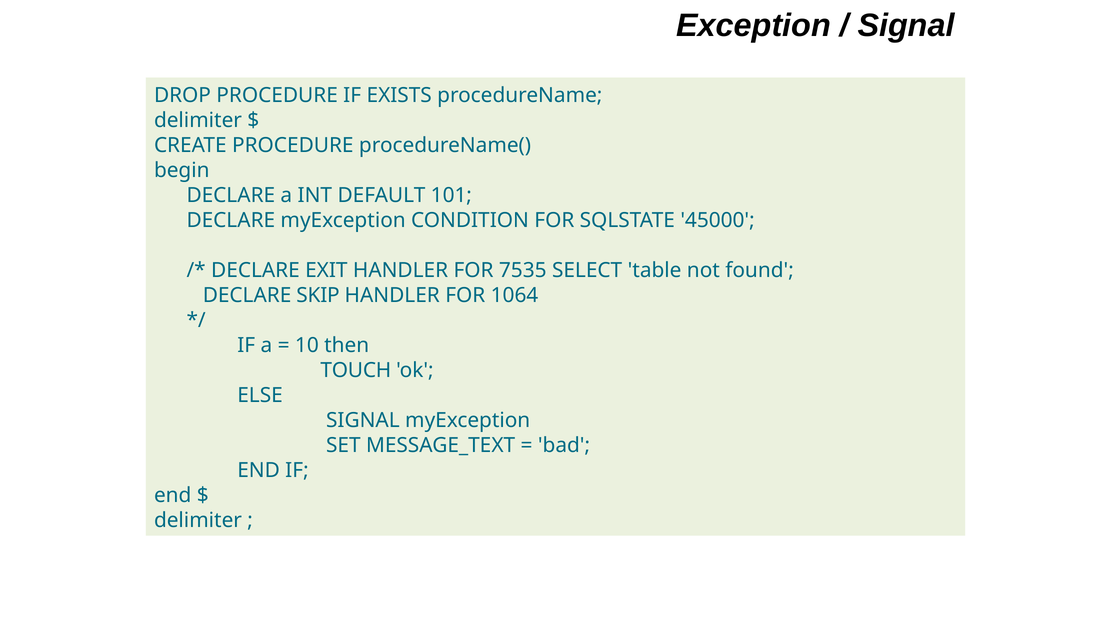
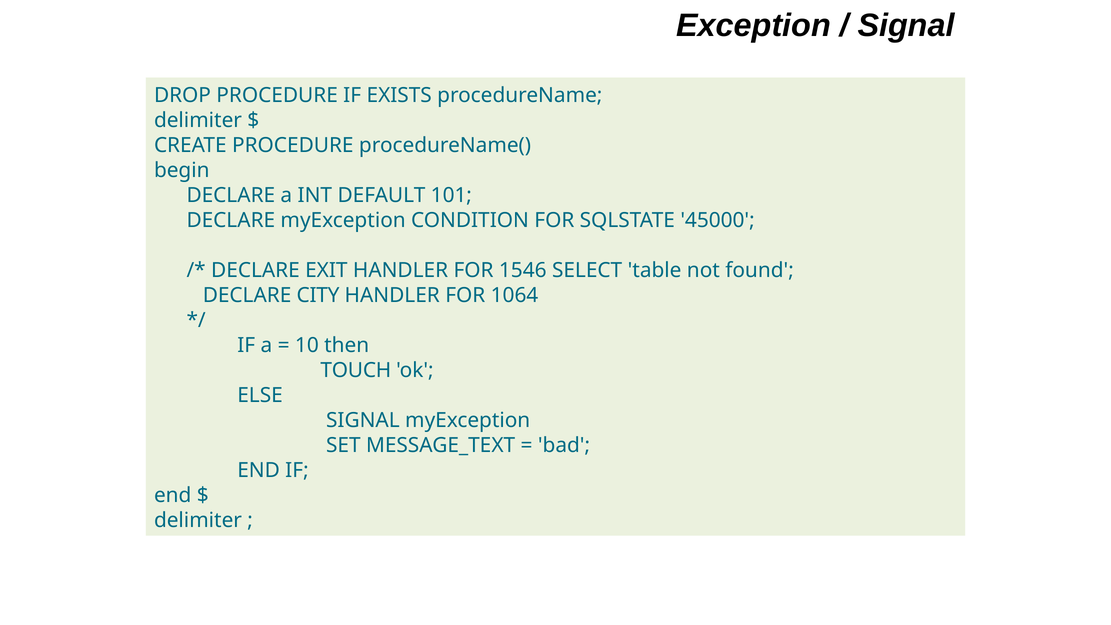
7535: 7535 -> 1546
SKIP: SKIP -> CITY
